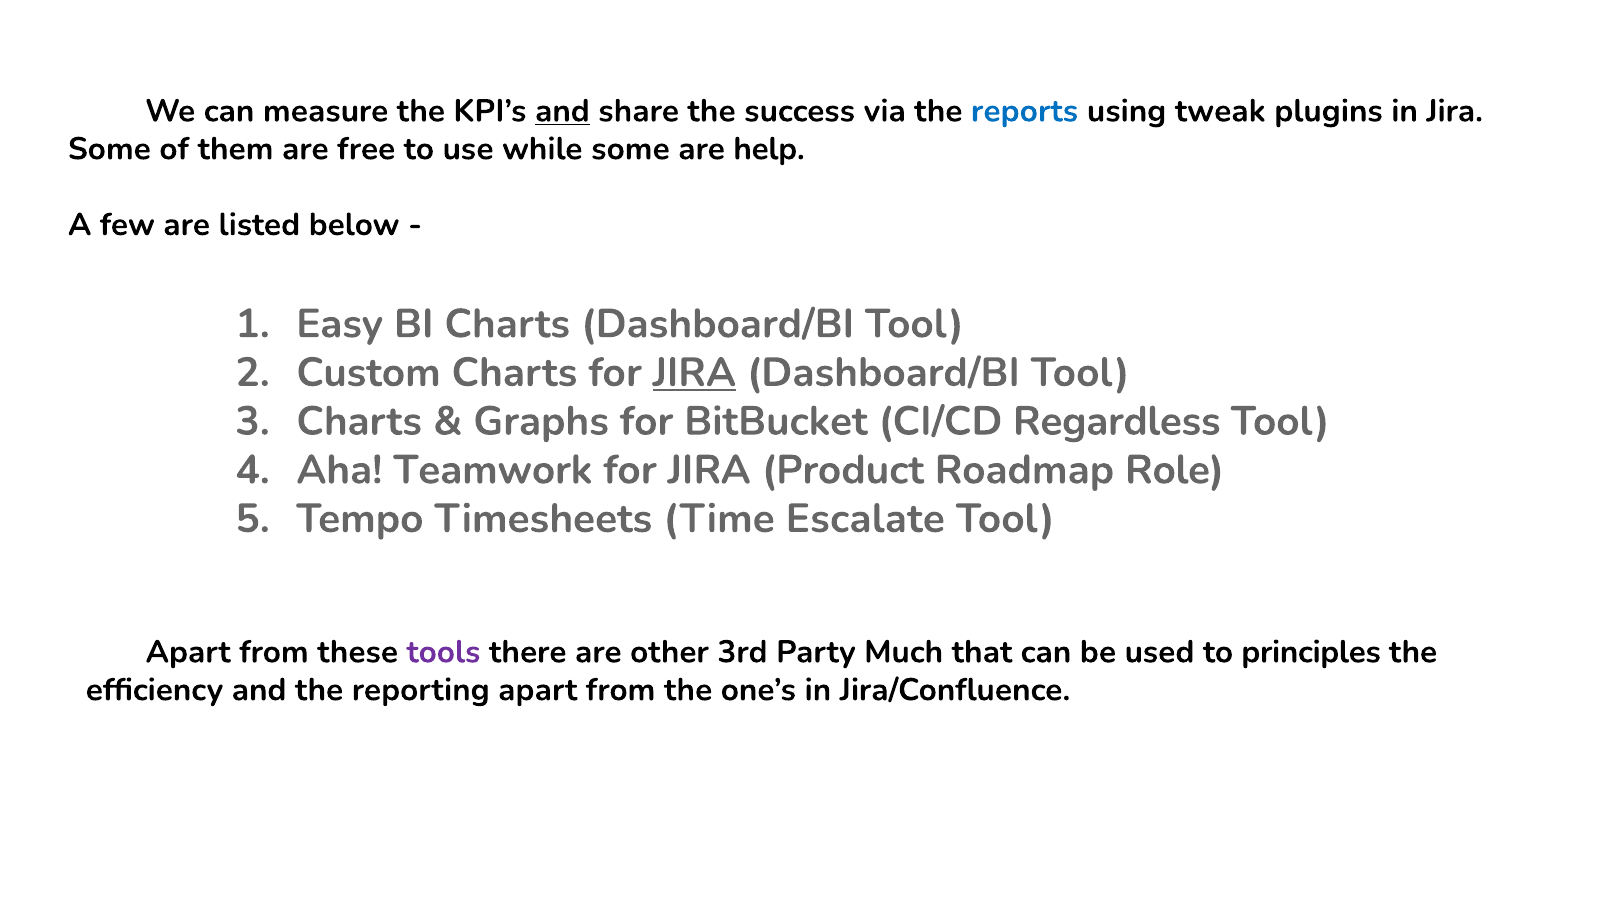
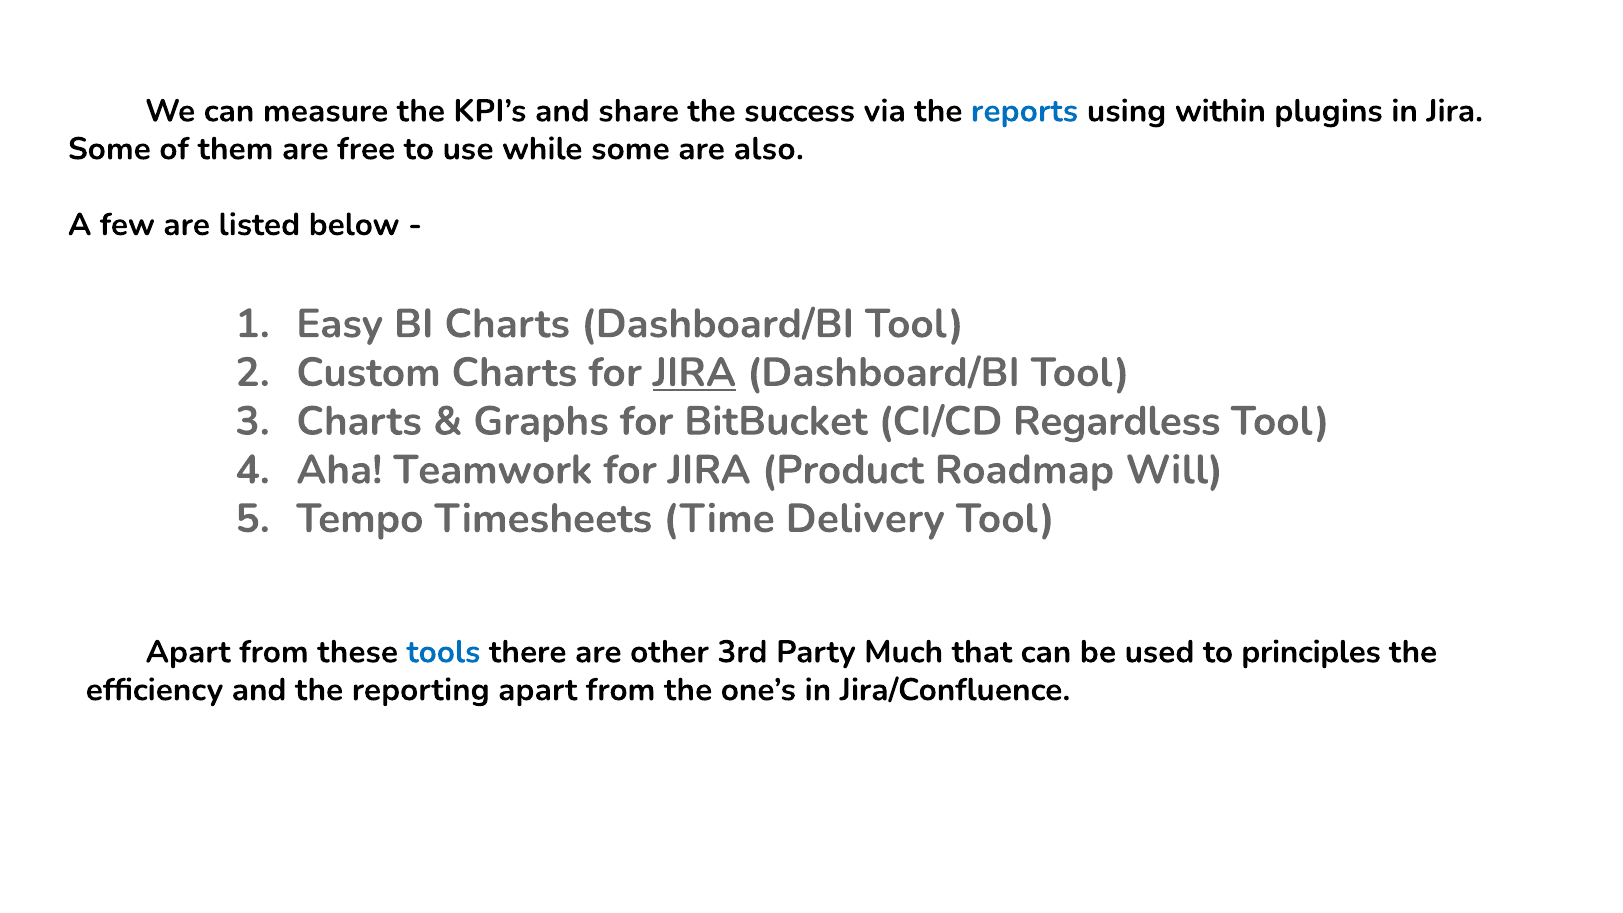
and at (562, 111) underline: present -> none
tweak: tweak -> within
help: help -> also
Role: Role -> Will
Escalate: Escalate -> Delivery
tools colour: purple -> blue
